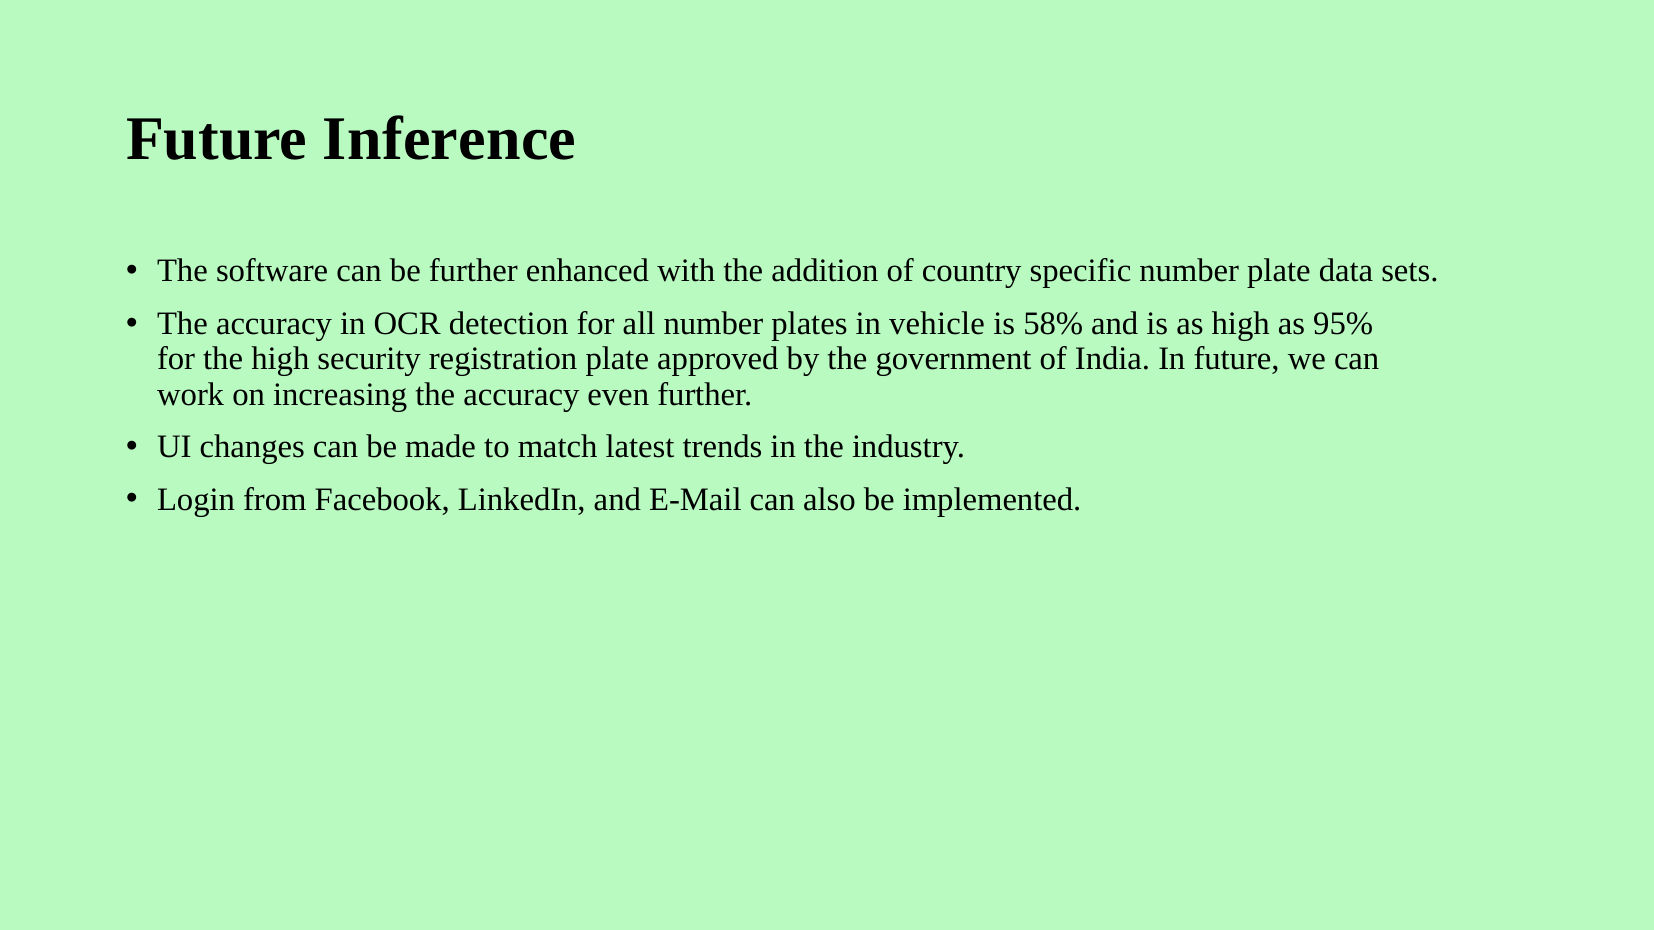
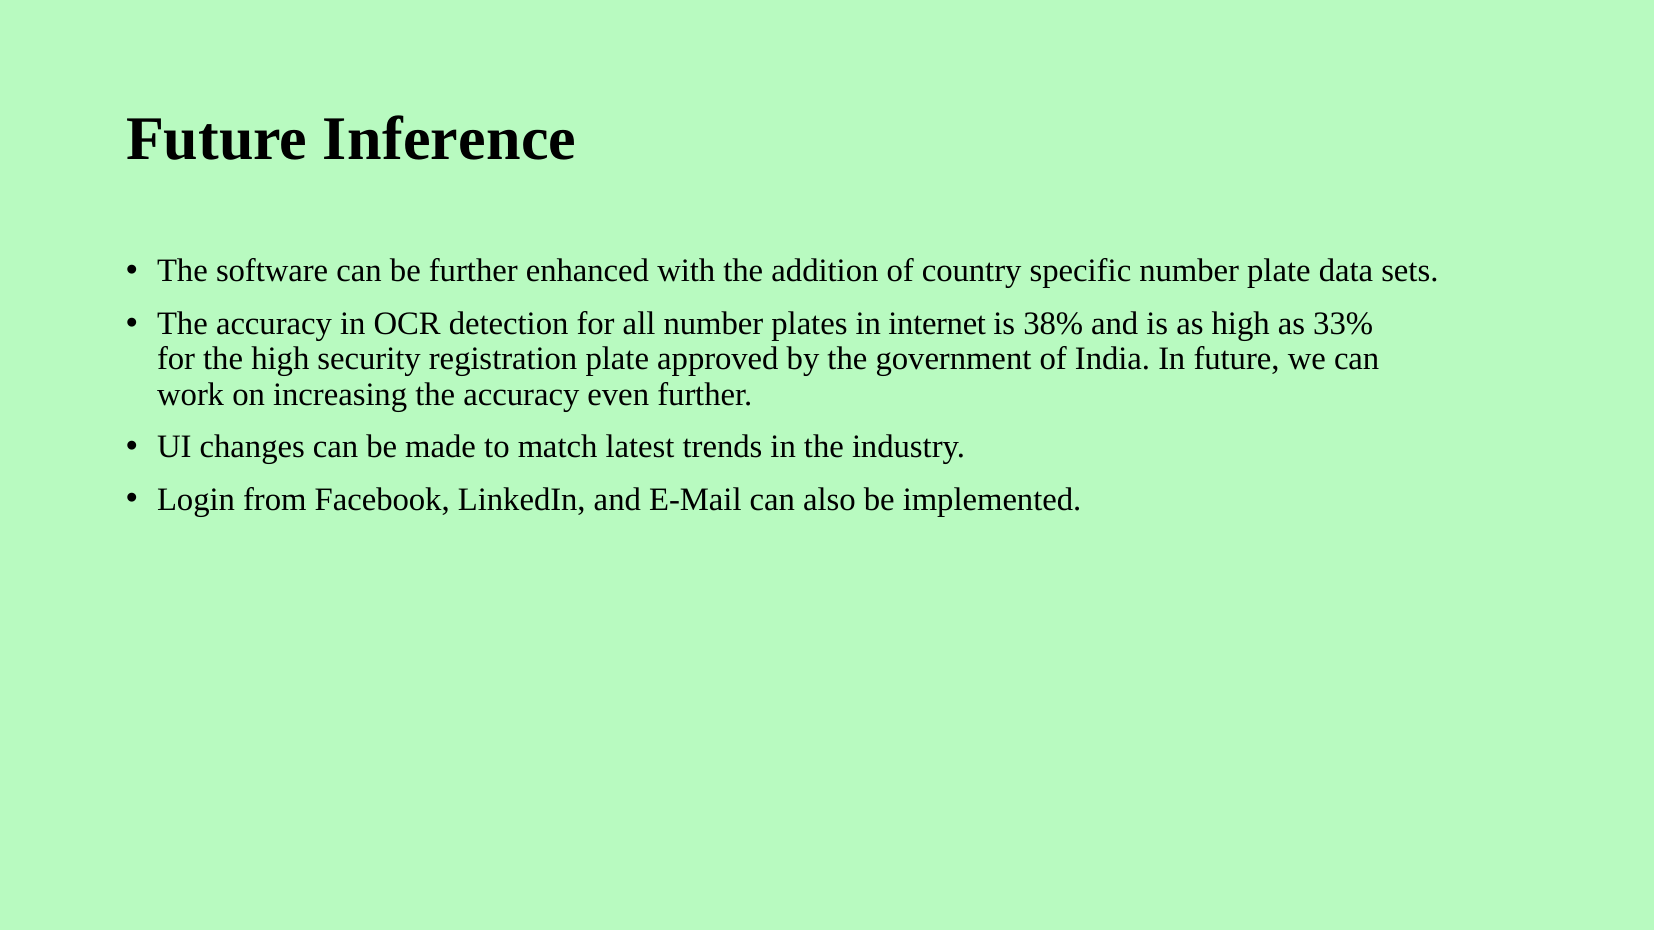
vehicle: vehicle -> internet
58%: 58% -> 38%
95%: 95% -> 33%
